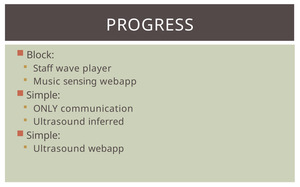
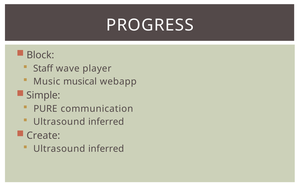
sensing: sensing -> musical
ONLY: ONLY -> PURE
Simple at (43, 136): Simple -> Create
webapp at (106, 149): webapp -> inferred
